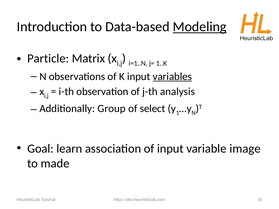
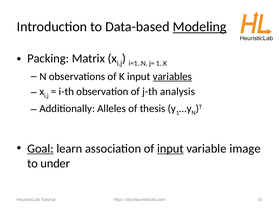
Particle: Particle -> Packing
Group: Group -> Alleles
select: select -> thesis
Goal underline: none -> present
input at (170, 149) underline: none -> present
made: made -> under
